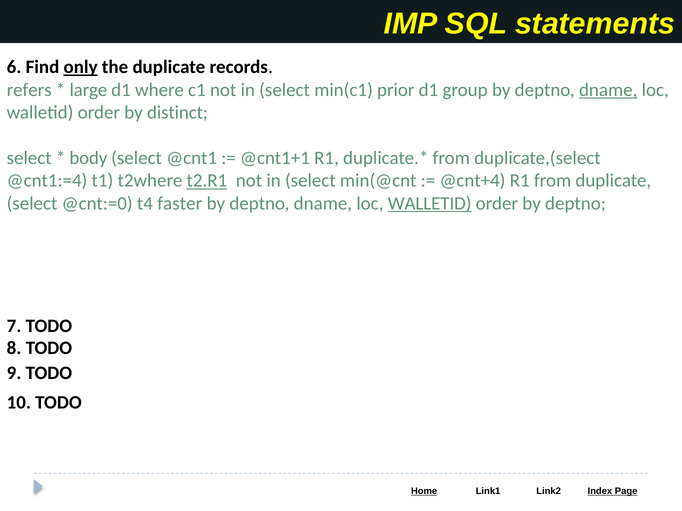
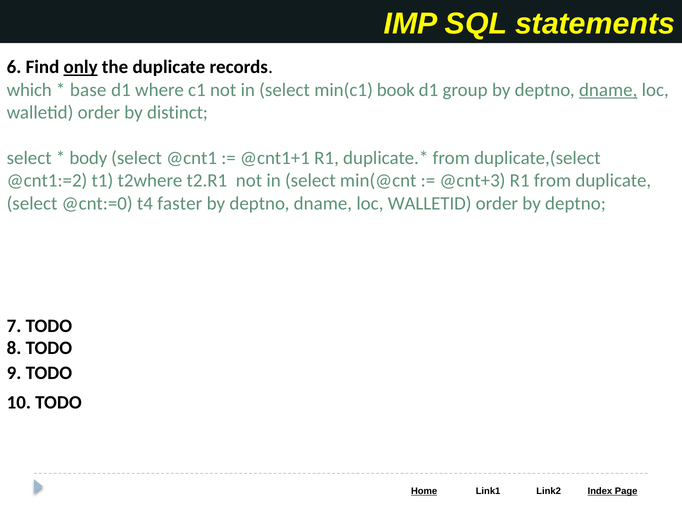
refers: refers -> which
large: large -> base
prior: prior -> book
@cnt1:=4: @cnt1:=4 -> @cnt1:=2
t2.R1 underline: present -> none
@cnt+4: @cnt+4 -> @cnt+3
WALLETID at (430, 204) underline: present -> none
